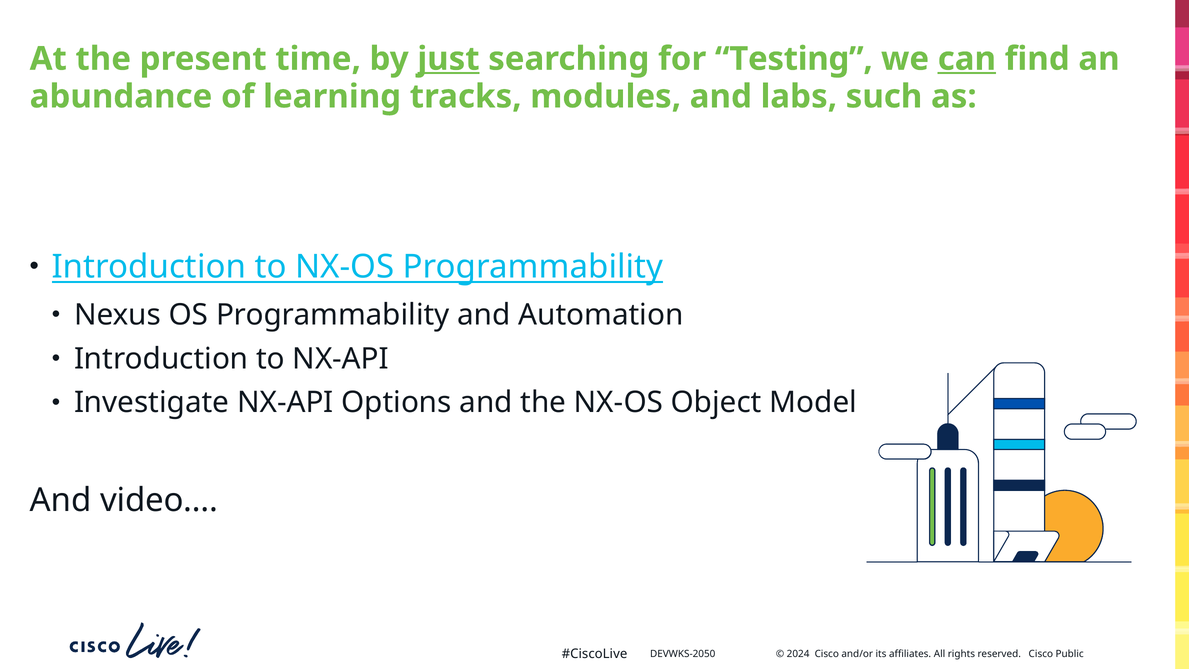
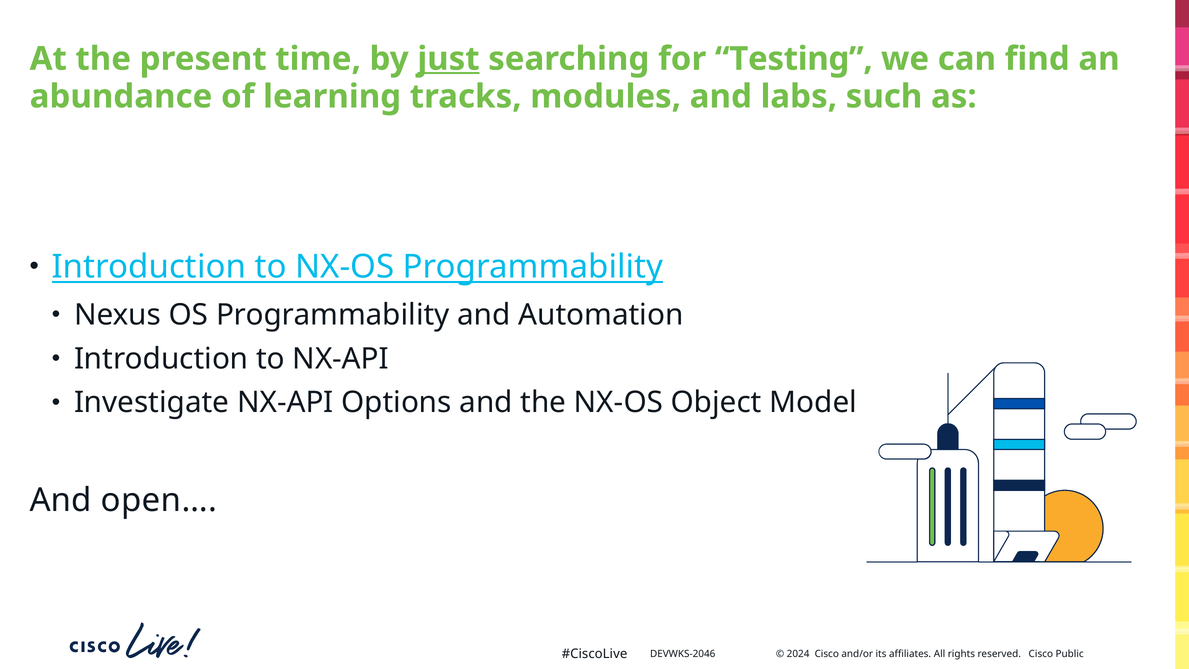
can underline: present -> none
video…: video… -> open…
DEVWKS-2050: DEVWKS-2050 -> DEVWKS-2046
